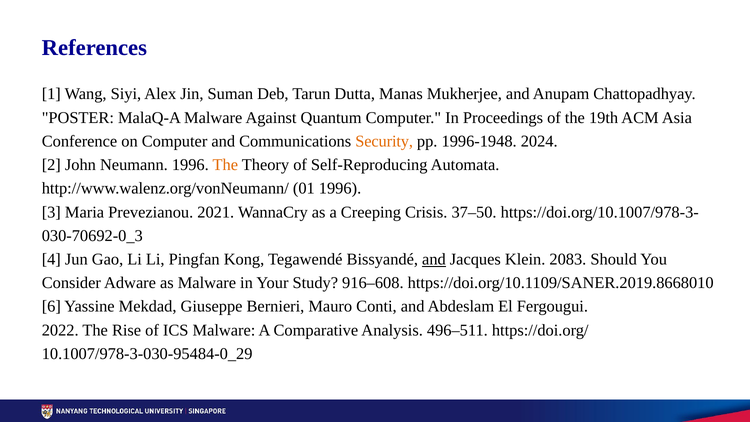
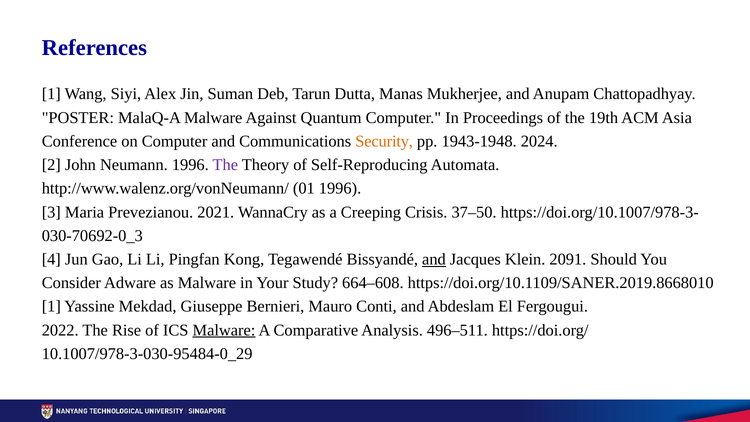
1996-1948: 1996-1948 -> 1943-1948
The at (225, 165) colour: orange -> purple
2083: 2083 -> 2091
916–608: 916–608 -> 664–608
6 at (51, 306): 6 -> 1
Malware at (224, 330) underline: none -> present
